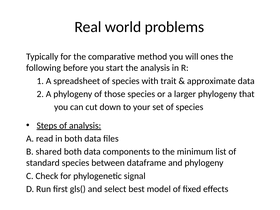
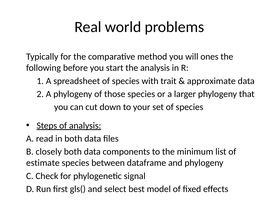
shared: shared -> closely
standard: standard -> estimate
